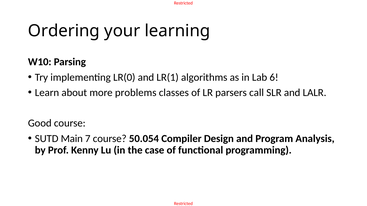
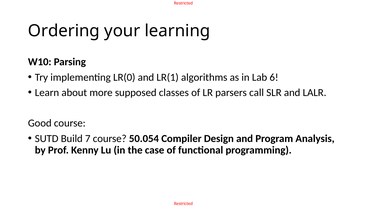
problems: problems -> supposed
Main: Main -> Build
